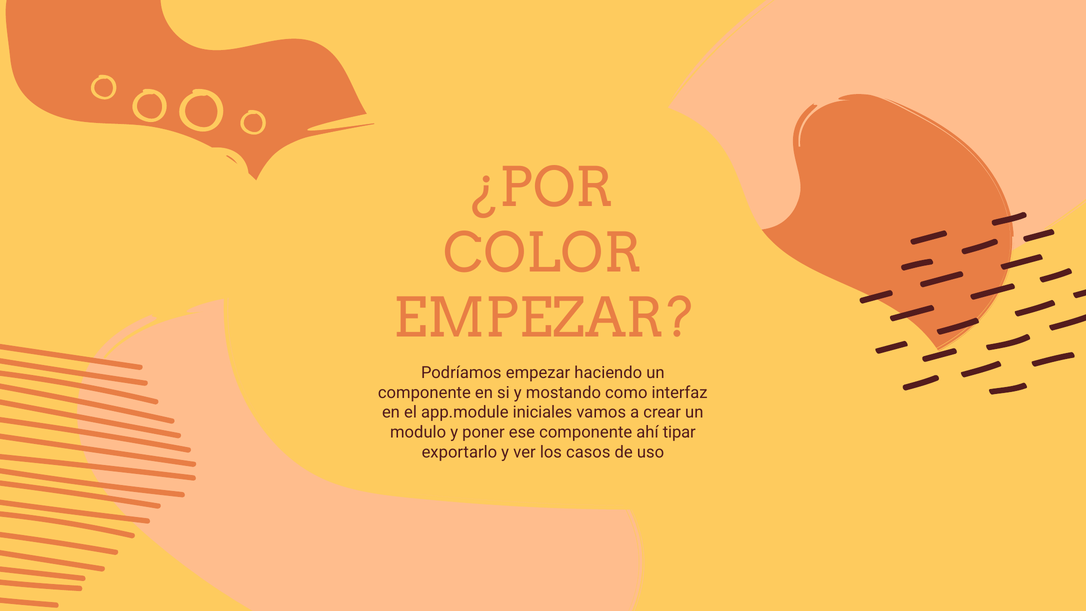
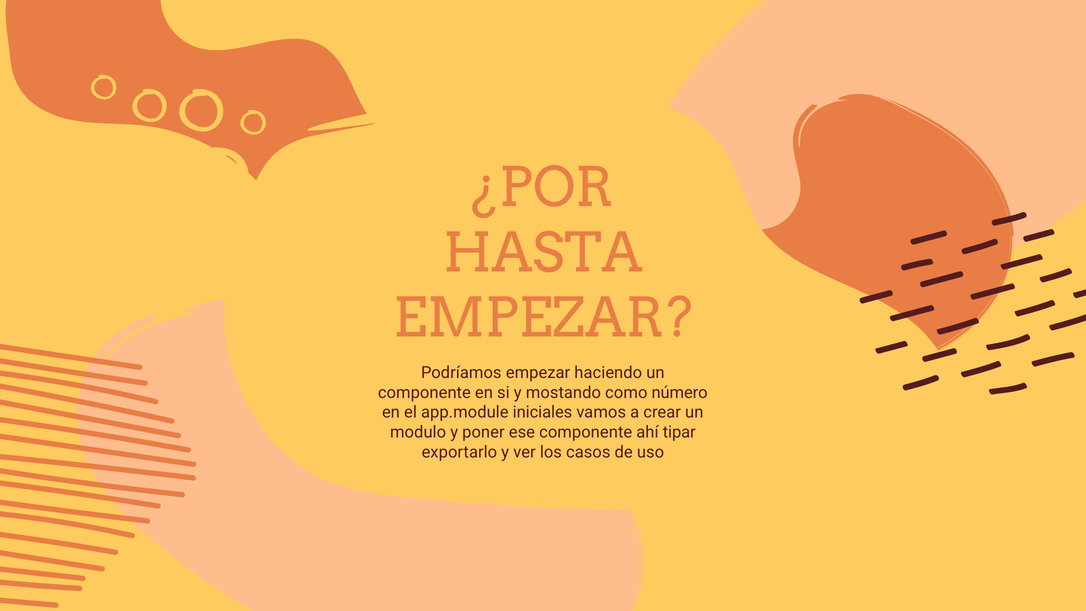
COLOR: COLOR -> HASTA
interfaz: interfaz -> número
